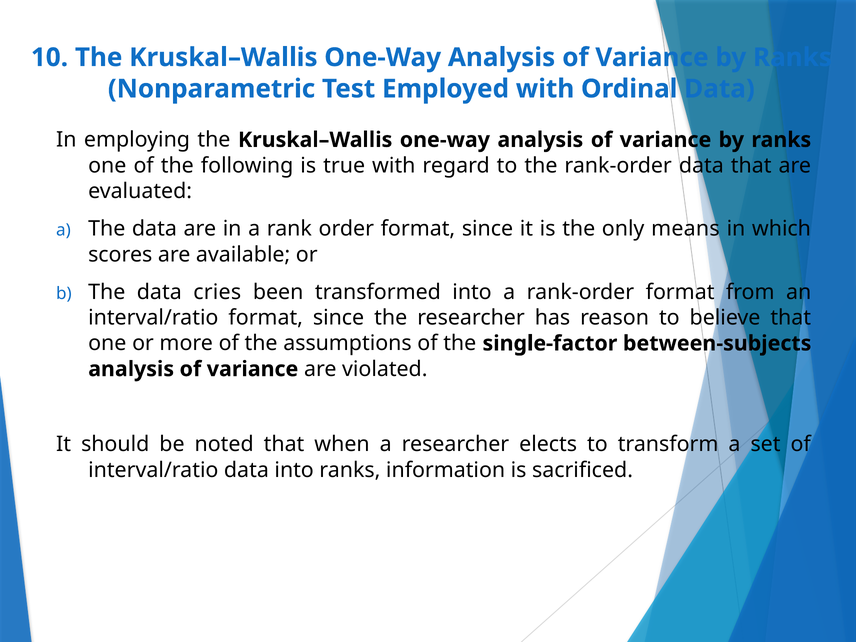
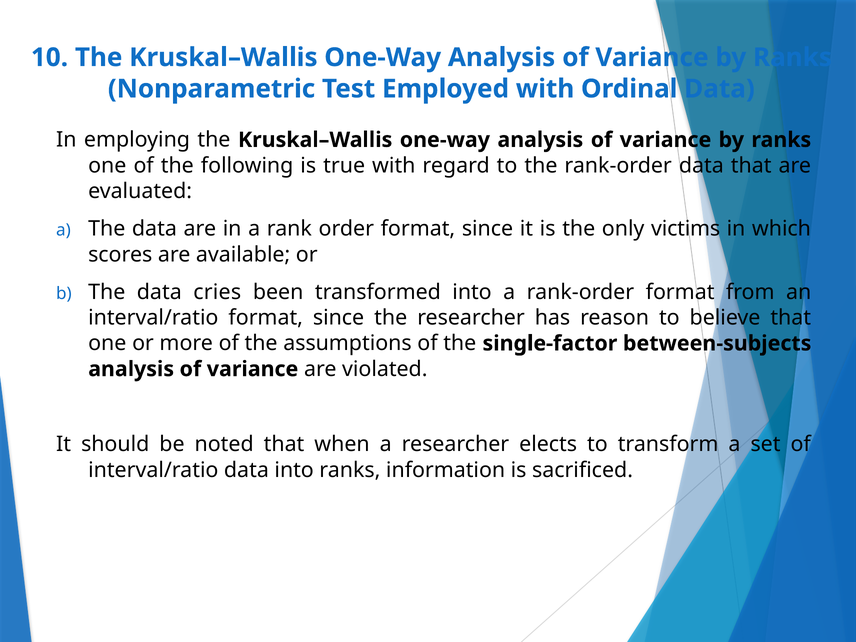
means: means -> victims
